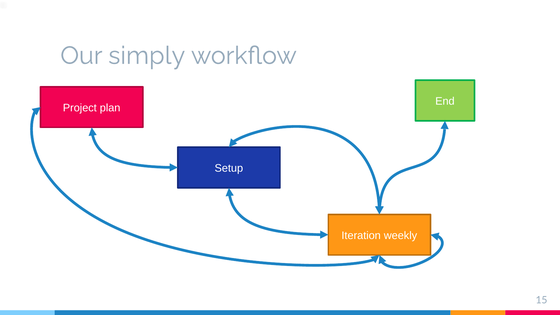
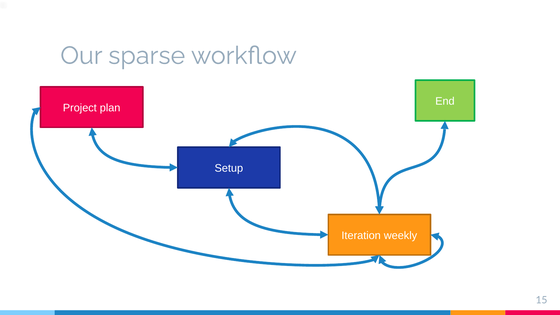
simply: simply -> sparse
